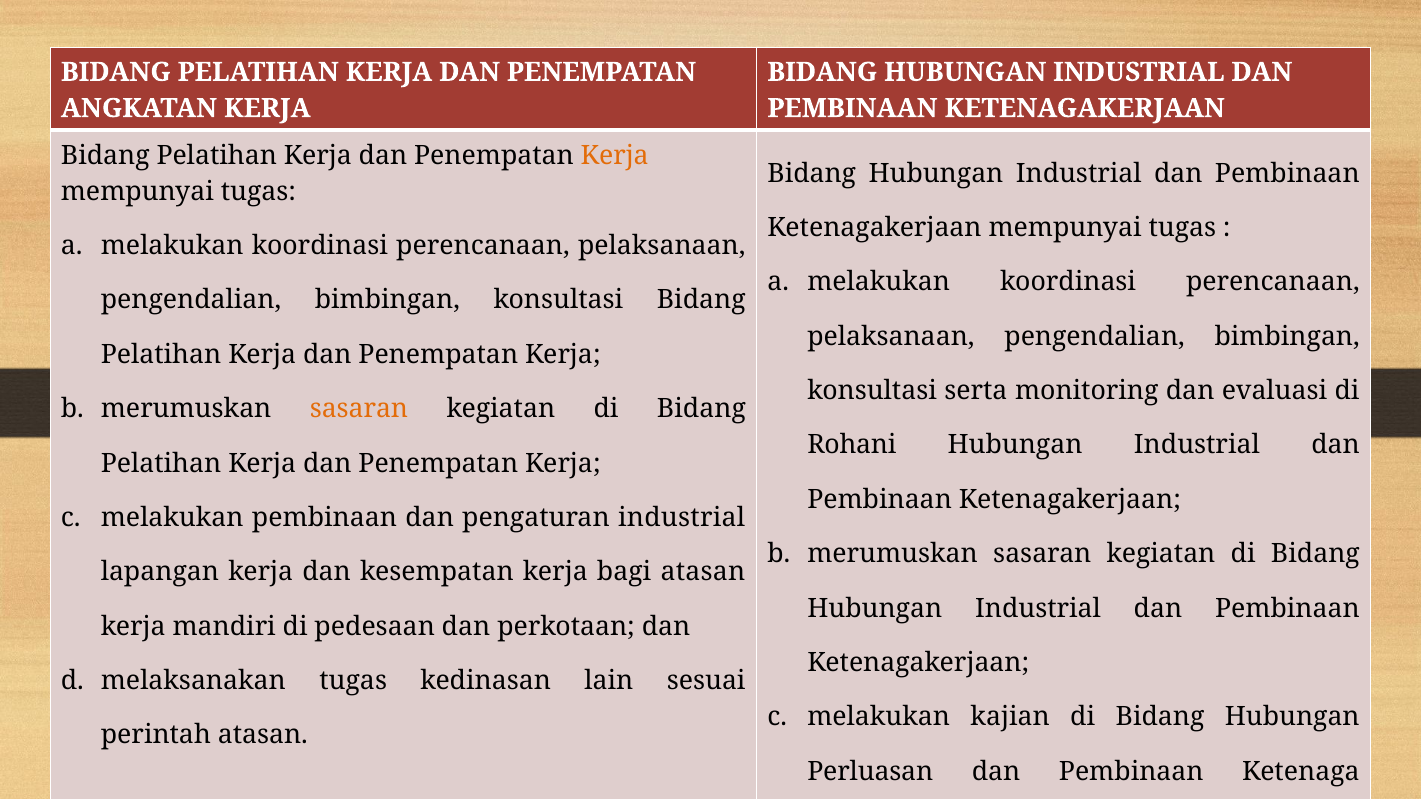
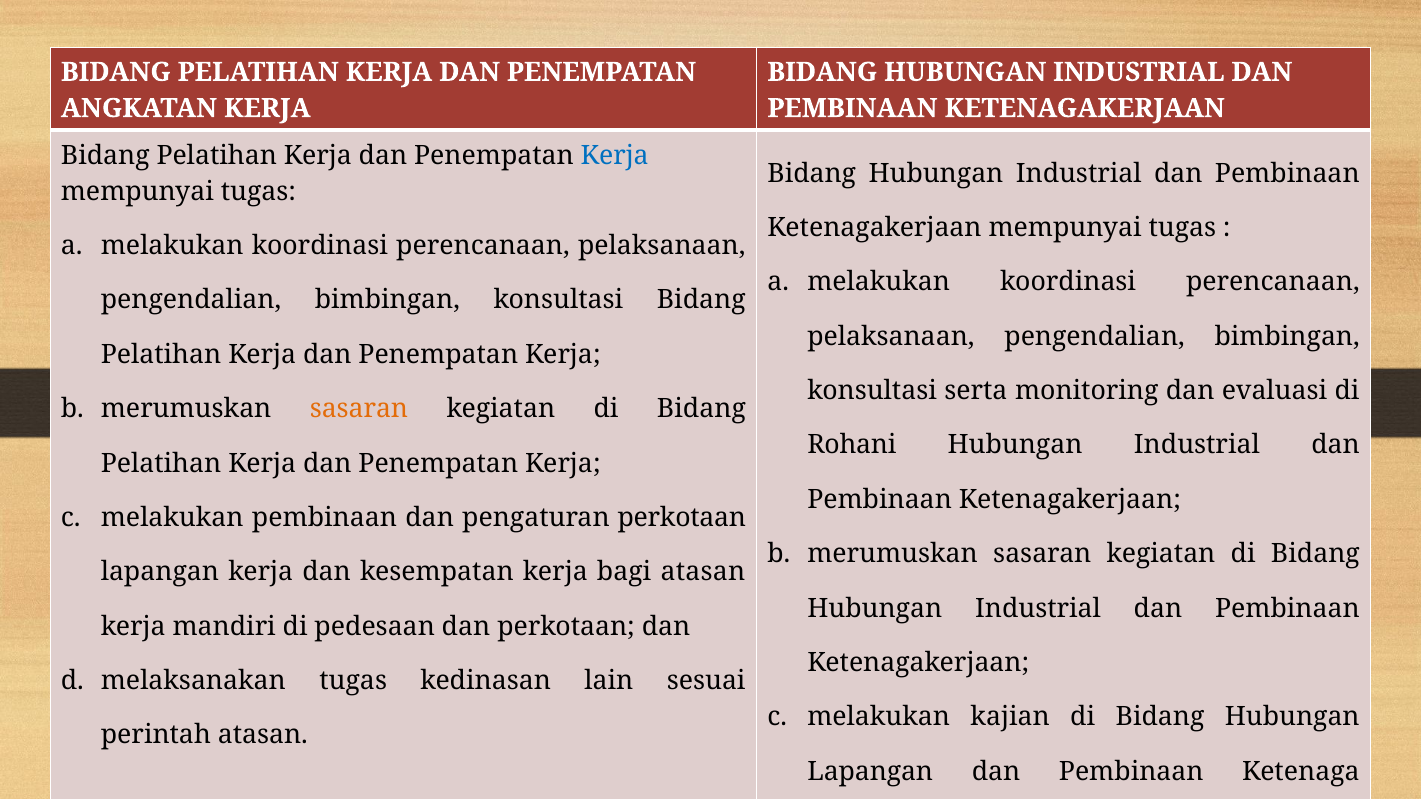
Kerja at (615, 155) colour: orange -> blue
pengaturan industrial: industrial -> perkotaan
Perluasan at (870, 772): Perluasan -> Lapangan
